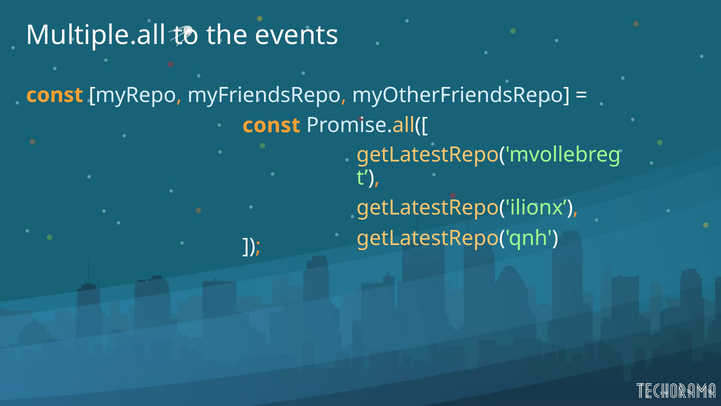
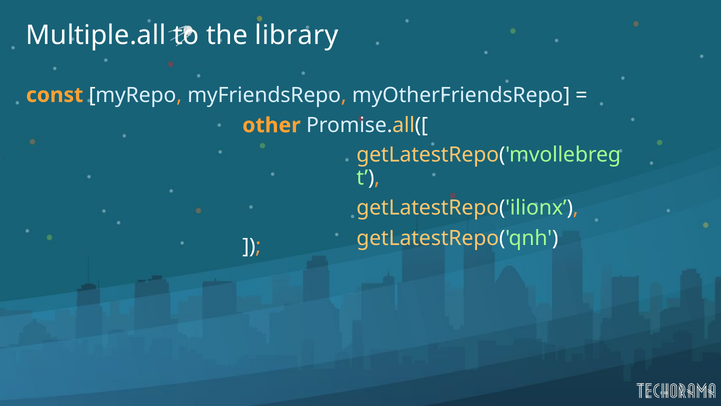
events: events -> library
const at (271, 125): const -> other
